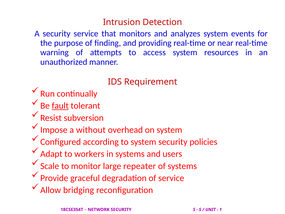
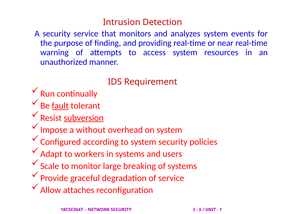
subversion underline: none -> present
repeater: repeater -> breaking
bridging: bridging -> attaches
